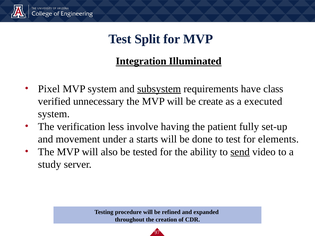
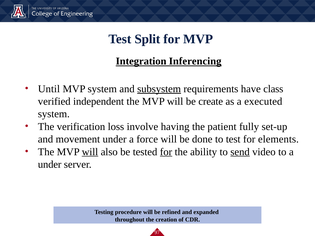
Illuminated: Illuminated -> Inferencing
Pixel: Pixel -> Until
unnecessary: unnecessary -> independent
less: less -> loss
starts: starts -> force
will at (90, 152) underline: none -> present
for at (166, 152) underline: none -> present
study at (50, 165): study -> under
